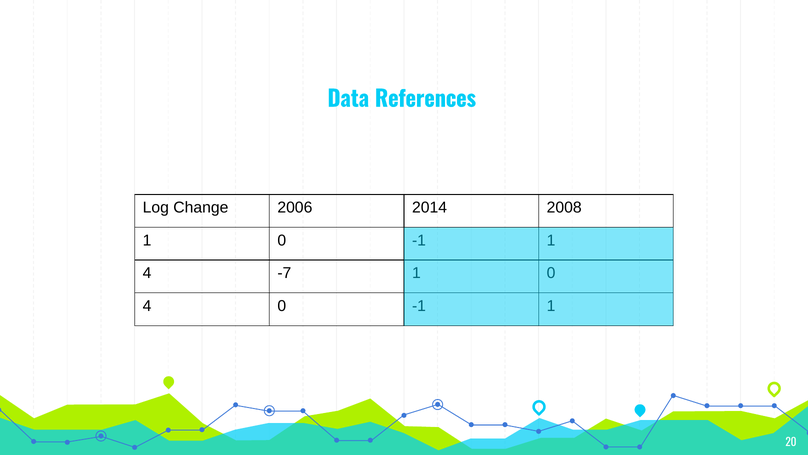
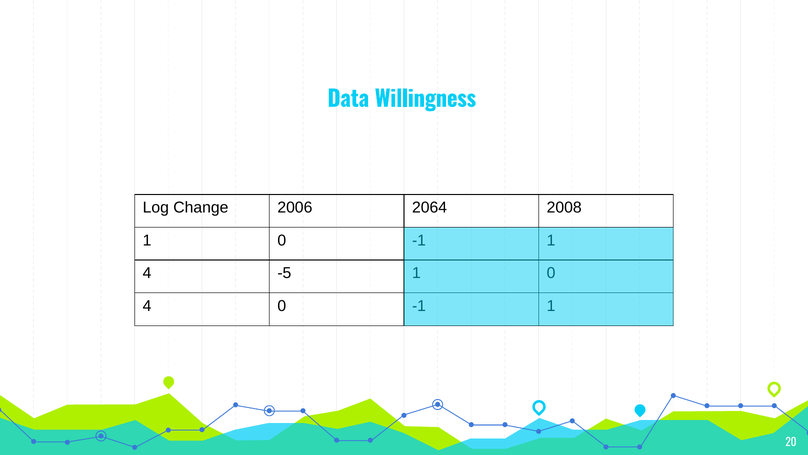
References: References -> Willingness
2014: 2014 -> 2064
-7: -7 -> -5
